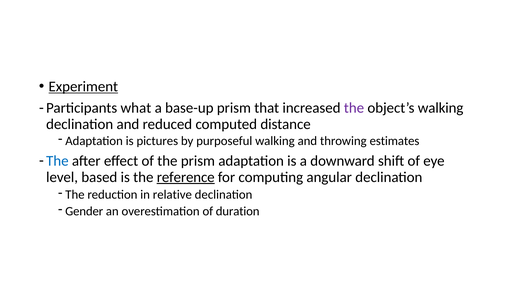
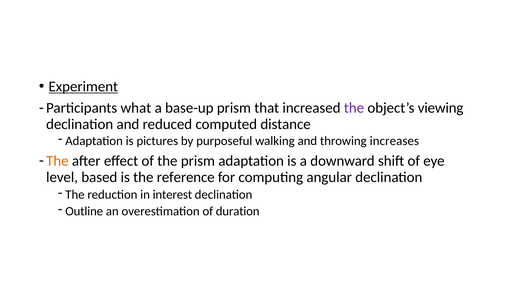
object’s walking: walking -> viewing
estimates: estimates -> increases
The at (57, 161) colour: blue -> orange
reference underline: present -> none
relative: relative -> interest
Gender: Gender -> Outline
